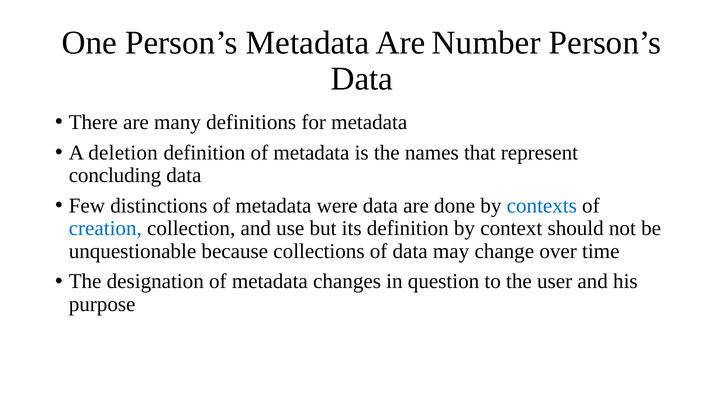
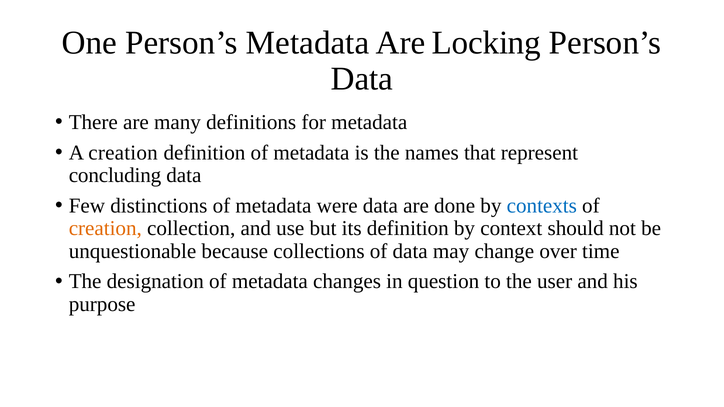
Number: Number -> Locking
A deletion: deletion -> creation
creation at (105, 229) colour: blue -> orange
